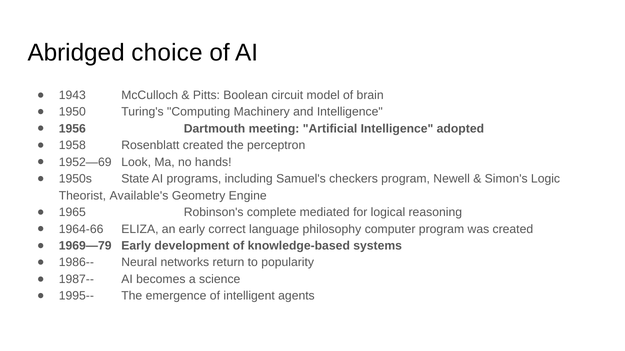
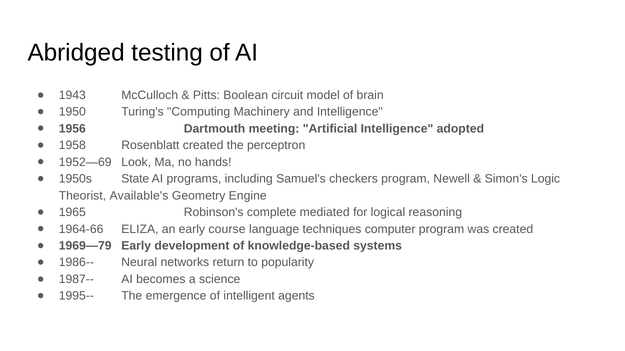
choice: choice -> testing
correct: correct -> course
philosophy: philosophy -> techniques
